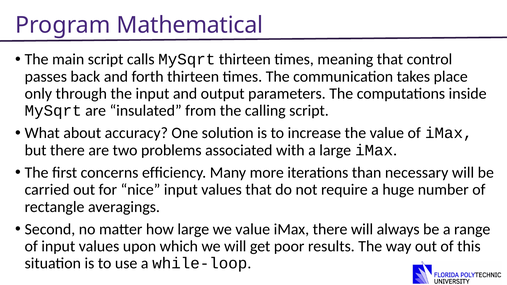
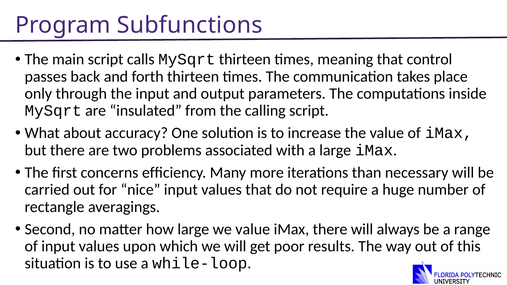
Mathematical: Mathematical -> Subfunctions
